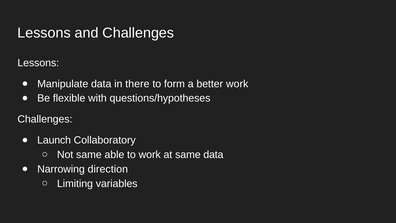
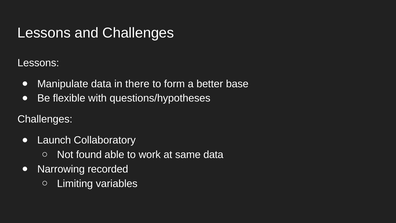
better work: work -> base
Not same: same -> found
direction: direction -> recorded
